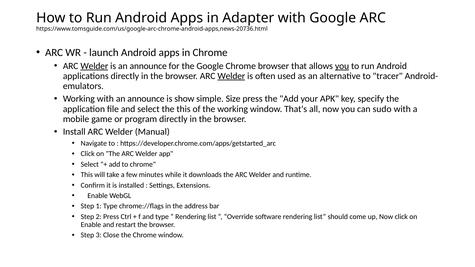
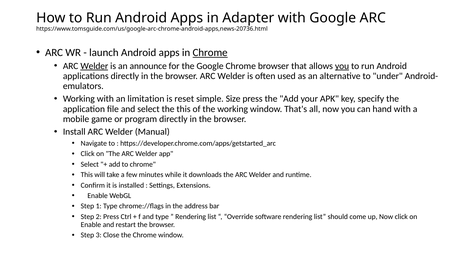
Chrome at (210, 53) underline: none -> present
Welder at (231, 76) underline: present -> none
tracer: tracer -> under
with an announce: announce -> limitation
show: show -> reset
sudo: sudo -> hand
